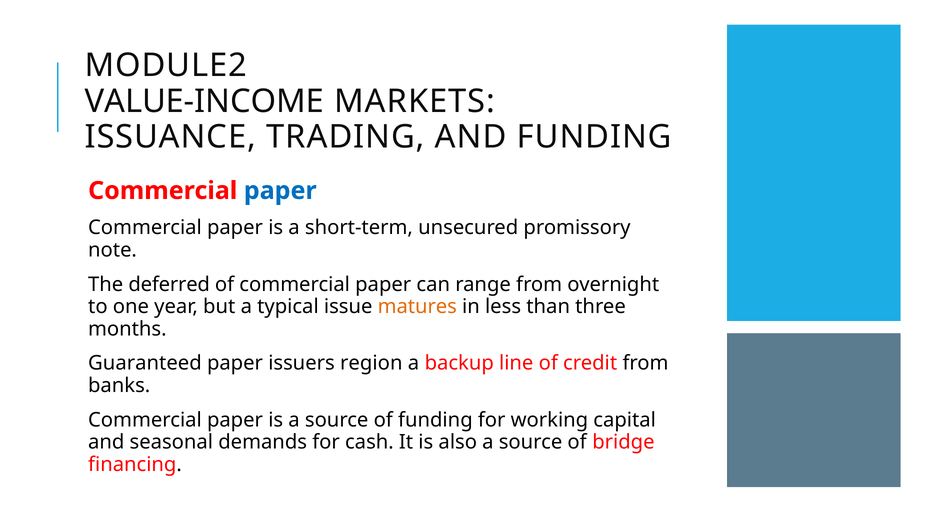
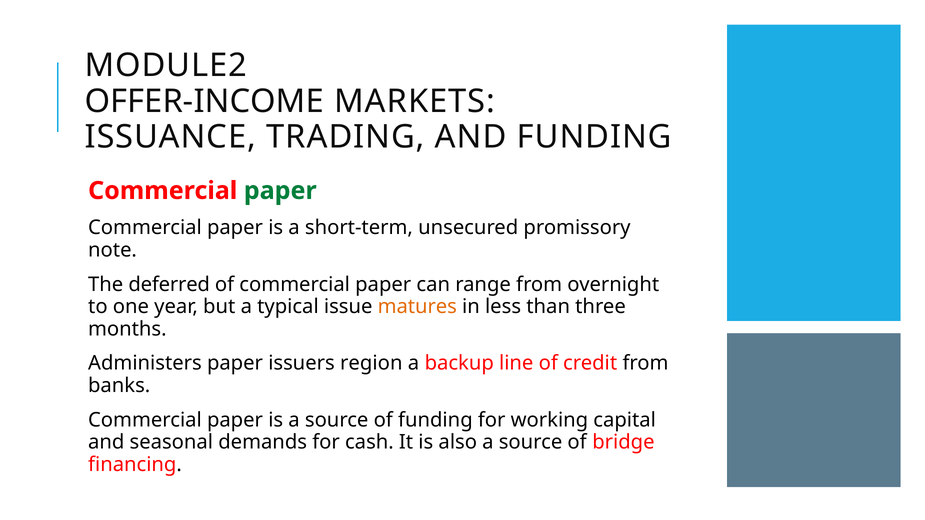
VALUE-INCOME: VALUE-INCOME -> OFFER-INCOME
paper at (280, 191) colour: blue -> green
Guaranteed: Guaranteed -> Administers
